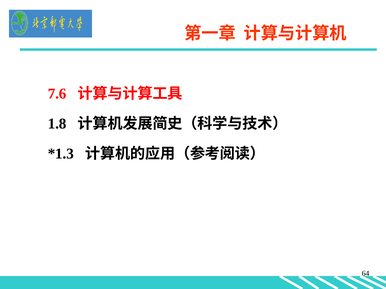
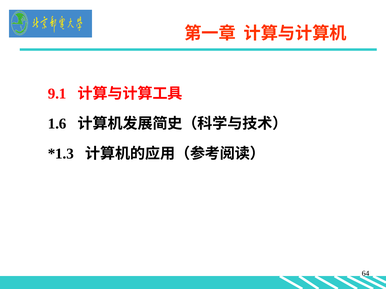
7.6: 7.6 -> 9.1
1.8: 1.8 -> 1.6
